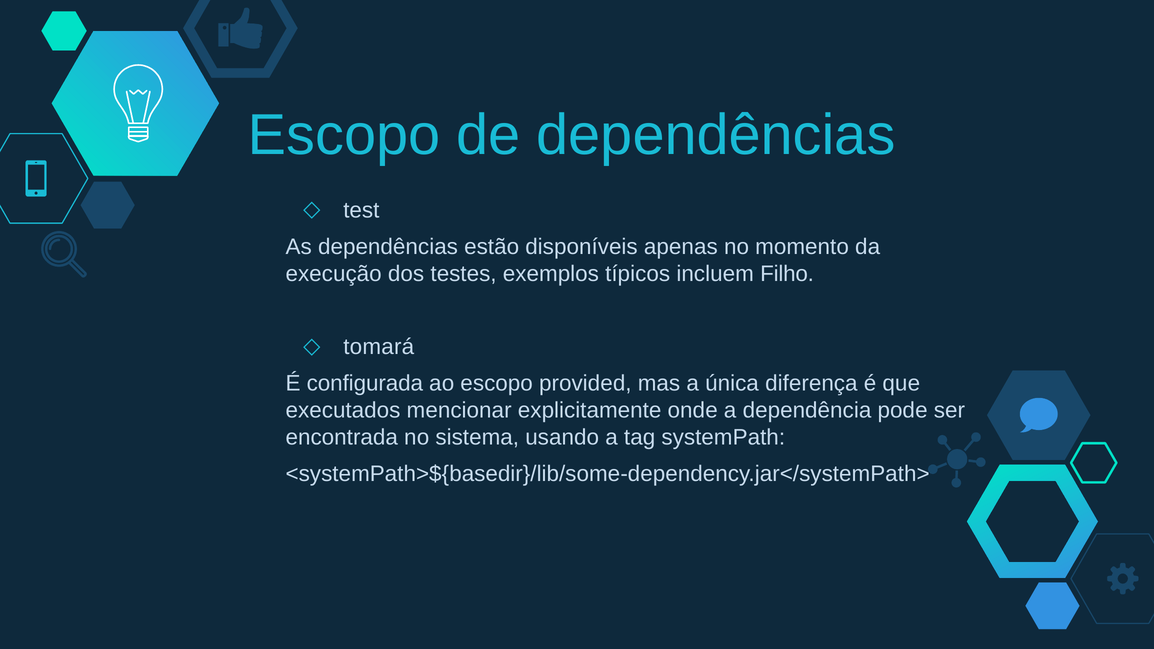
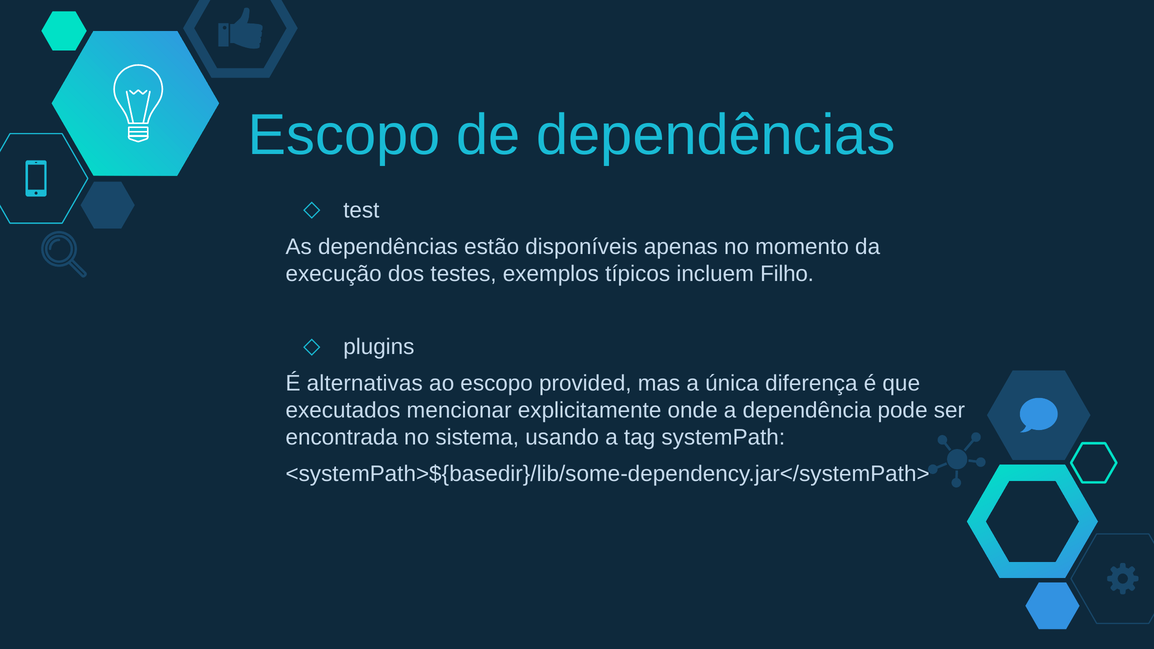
tomará: tomará -> plugins
configurada: configurada -> alternativas
